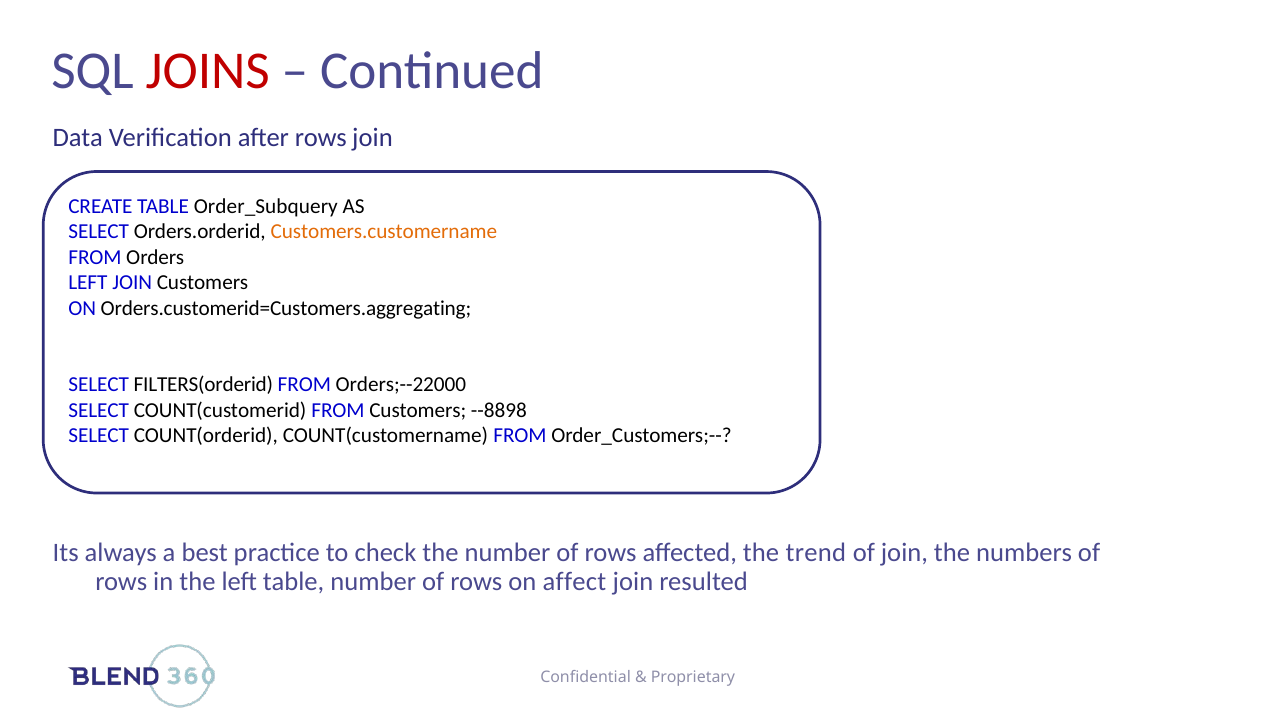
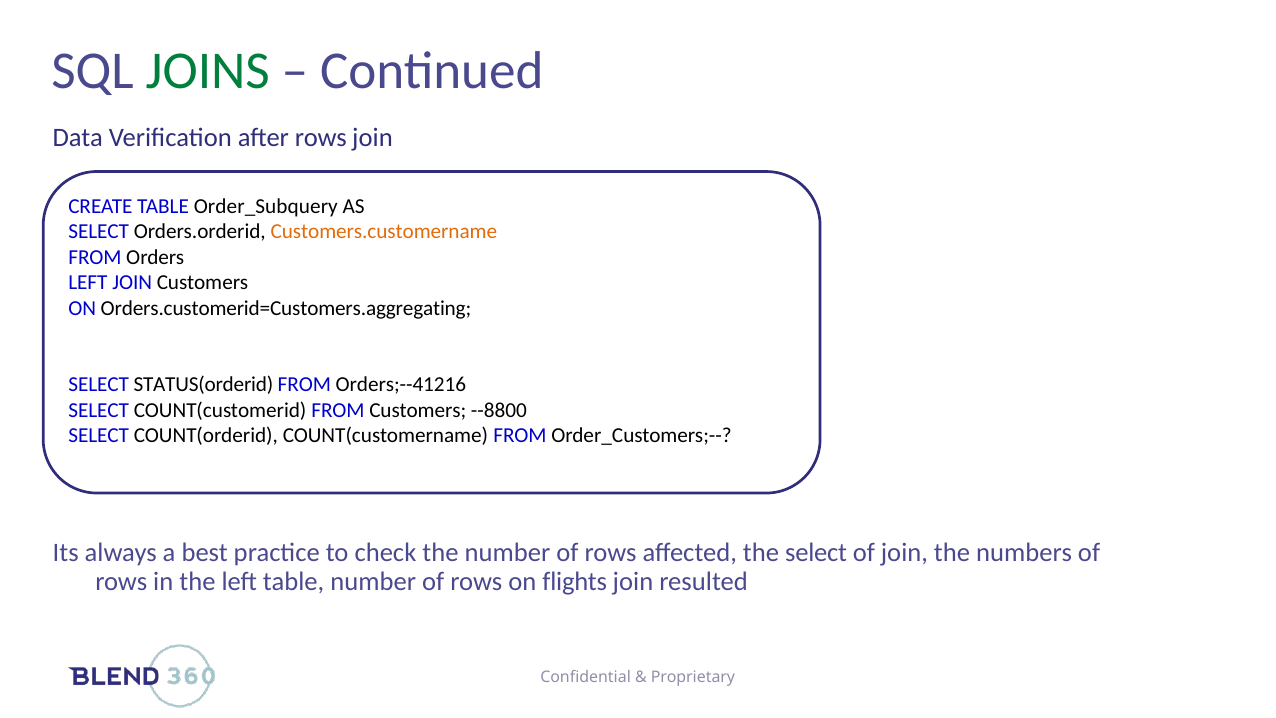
JOINS colour: red -> green
FILTERS(orderid: FILTERS(orderid -> STATUS(orderid
Orders;--22000: Orders;--22000 -> Orders;--41216
--8898: --8898 -> --8800
the trend: trend -> select
affect: affect -> flights
